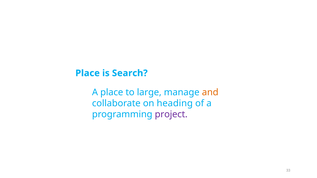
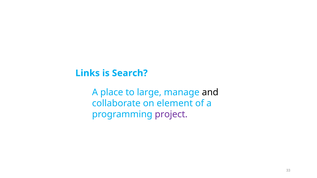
Place at (88, 73): Place -> Links
and colour: orange -> black
heading: heading -> element
